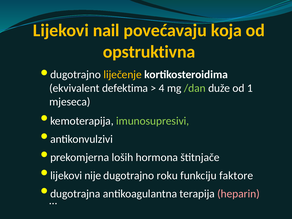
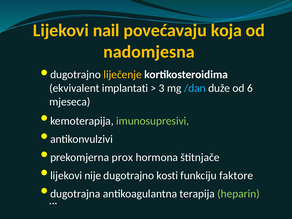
opstruktivna: opstruktivna -> nadomjesna
defektima: defektima -> implantati
4: 4 -> 3
/dan colour: light green -> light blue
1: 1 -> 6
loših: loših -> prox
roku: roku -> kosti
heparin colour: pink -> light green
